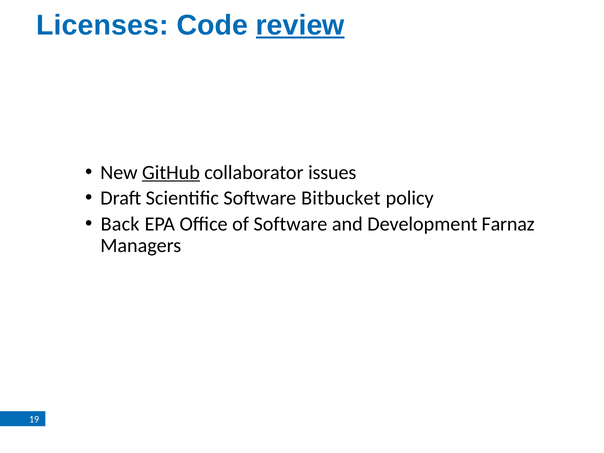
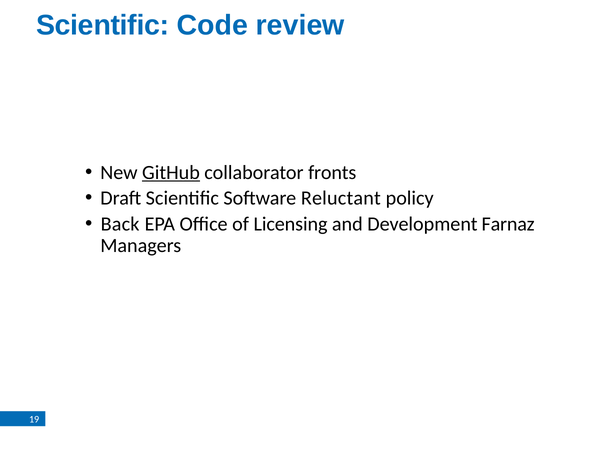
Licenses at (102, 25): Licenses -> Scientific
review underline: present -> none
issues: issues -> fronts
Bitbucket: Bitbucket -> Reluctant
of Software: Software -> Licensing
